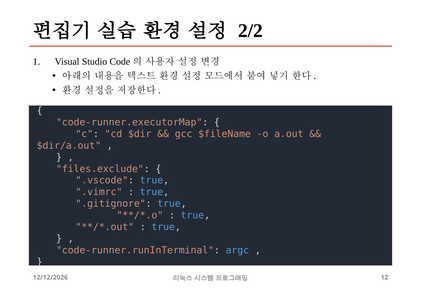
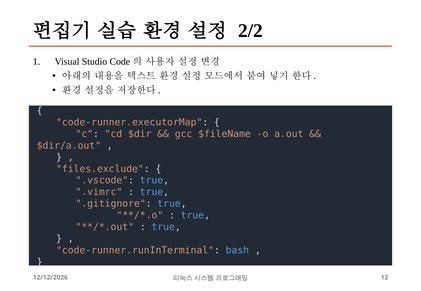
argc: argc -> bash
